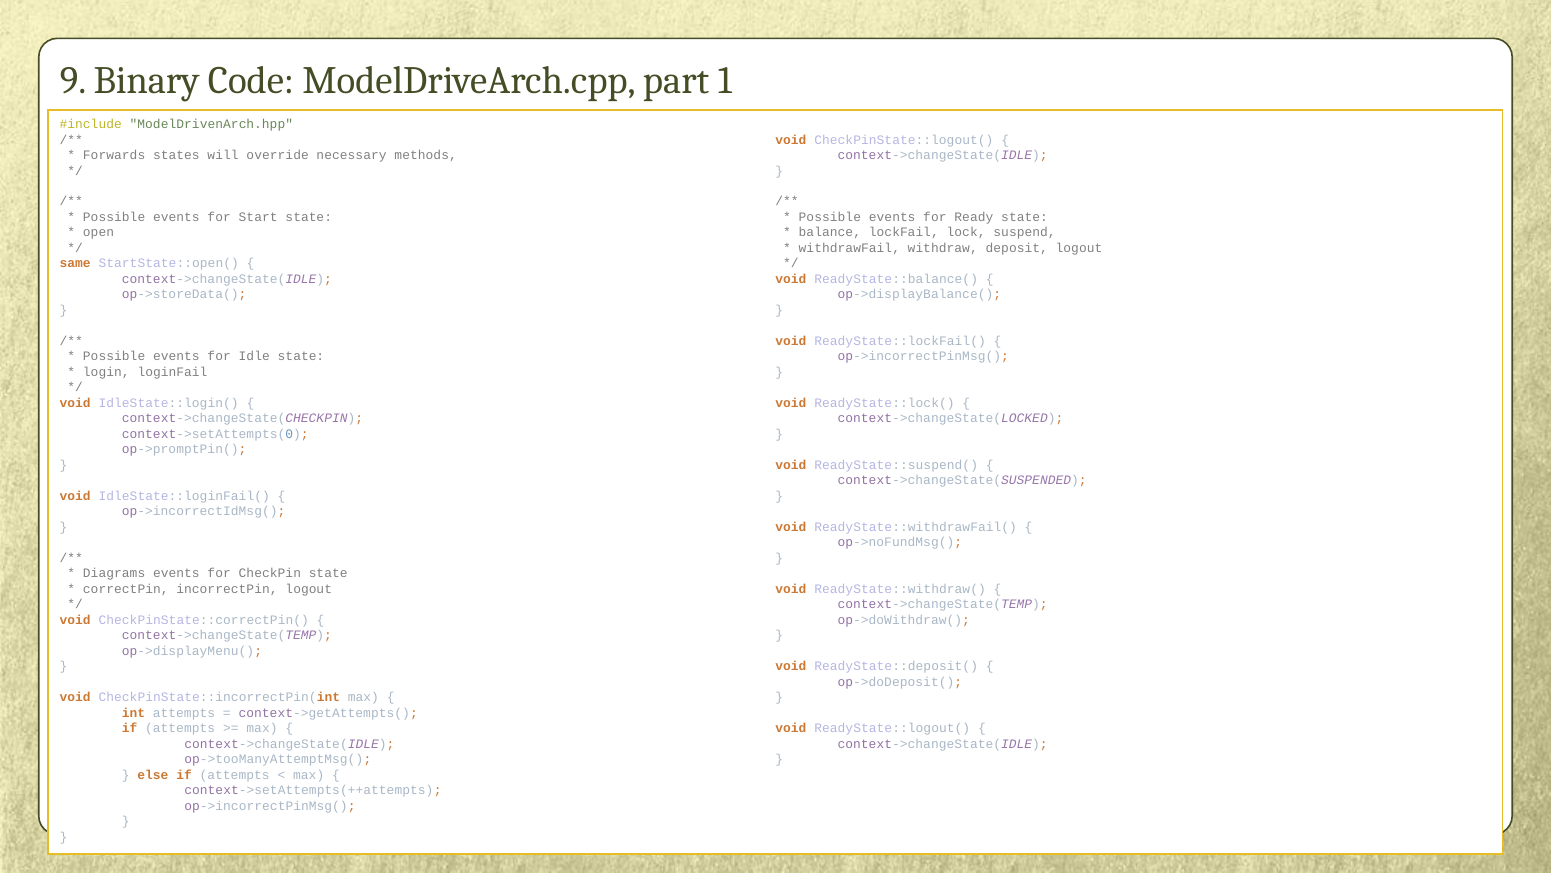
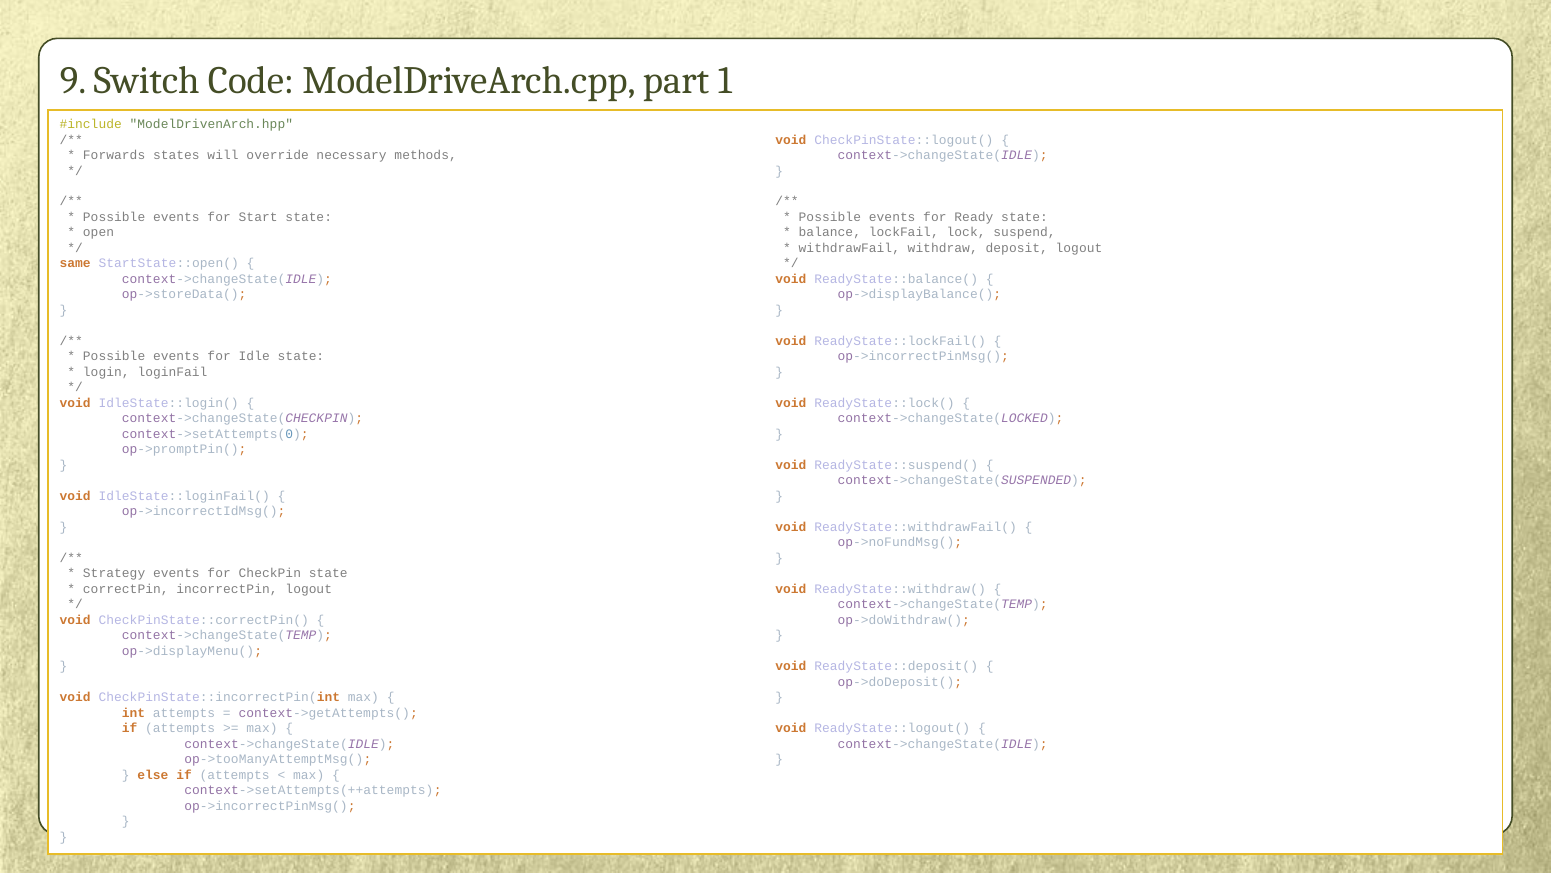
Binary: Binary -> Switch
Diagrams: Diagrams -> Strategy
